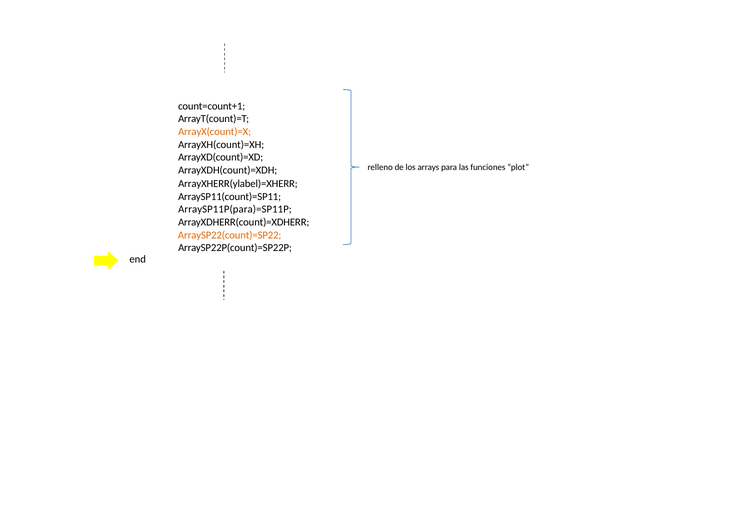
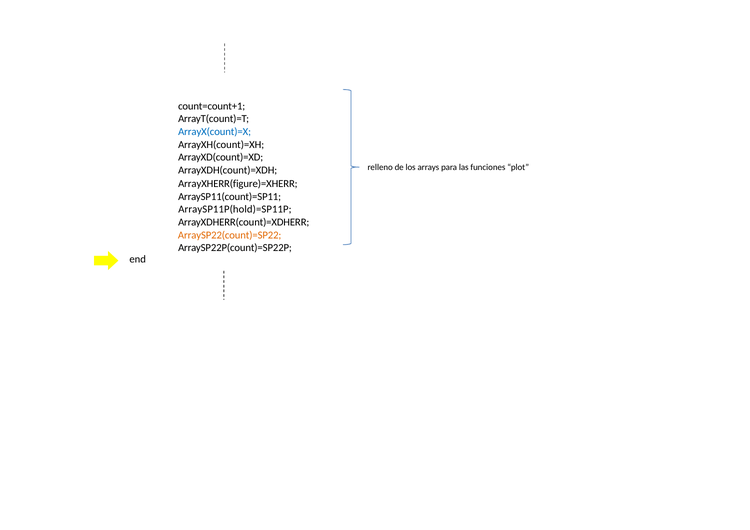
ArrayX(count)=X colour: orange -> blue
ArrayXHERR(ylabel)=XHERR: ArrayXHERR(ylabel)=XHERR -> ArrayXHERR(figure)=XHERR
ArraySP11P(para)=SP11P: ArraySP11P(para)=SP11P -> ArraySP11P(hold)=SP11P
